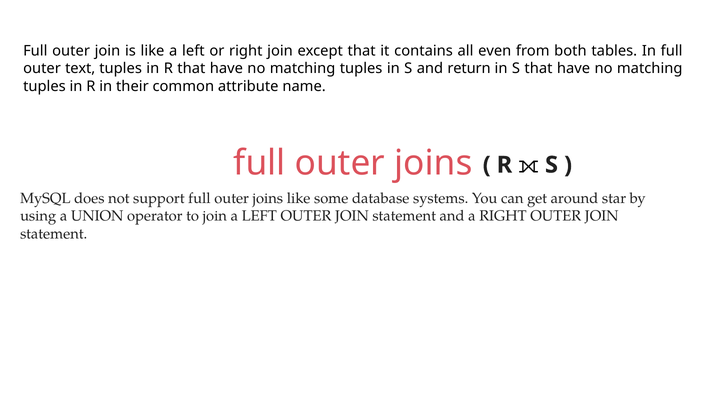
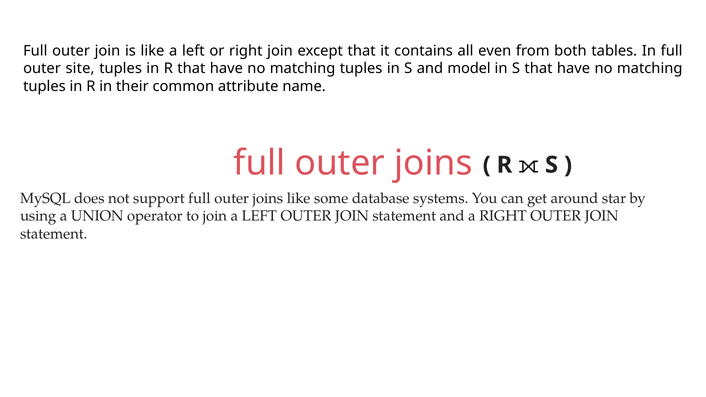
text: text -> site
return: return -> model
